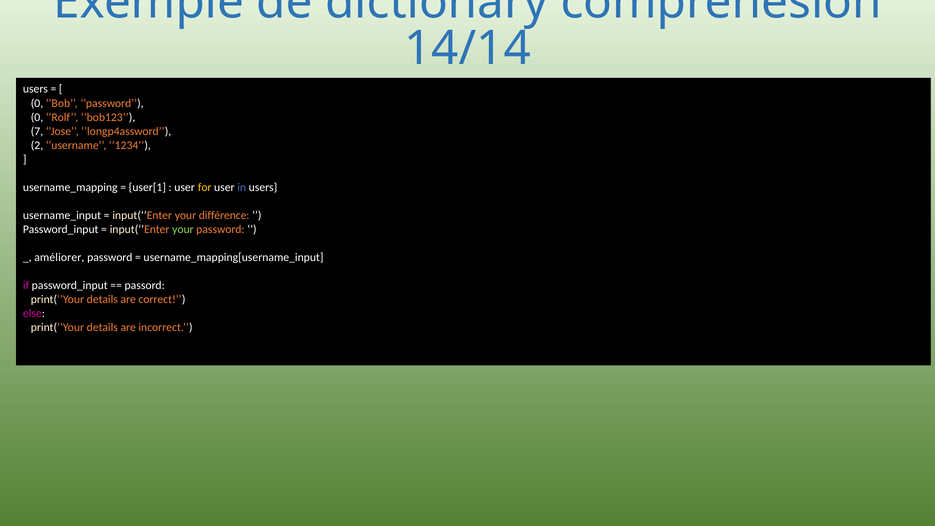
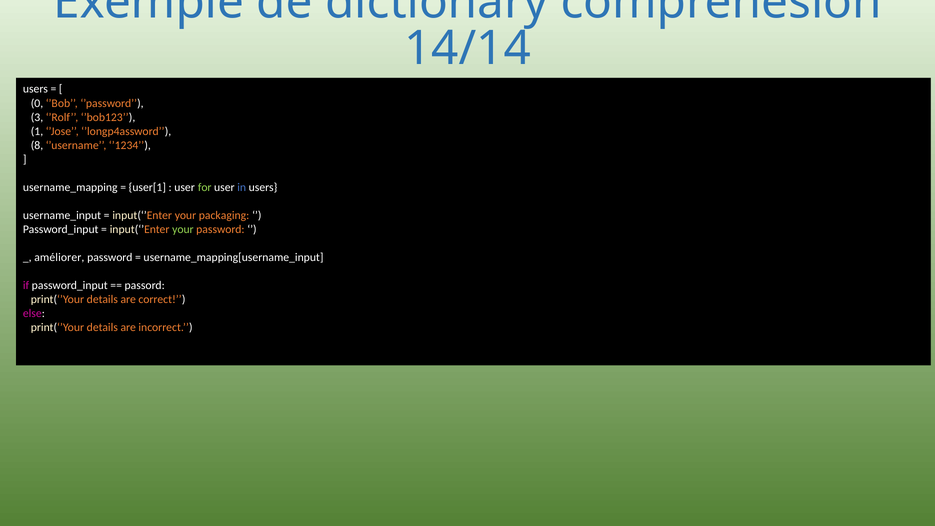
0 at (37, 117): 0 -> 3
7: 7 -> 1
2: 2 -> 8
for colour: yellow -> light green
différence: différence -> packaging
